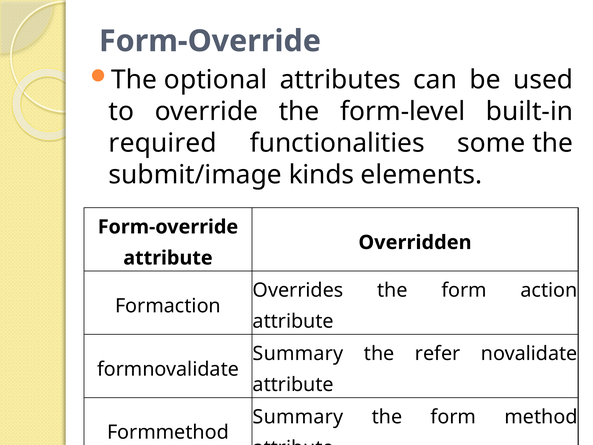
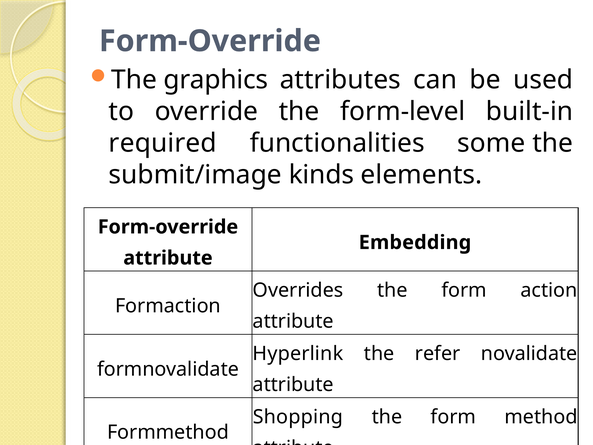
optional: optional -> graphics
Overridden: Overridden -> Embedding
Summary at (298, 353): Summary -> Hyperlink
Summary at (298, 417): Summary -> Shopping
